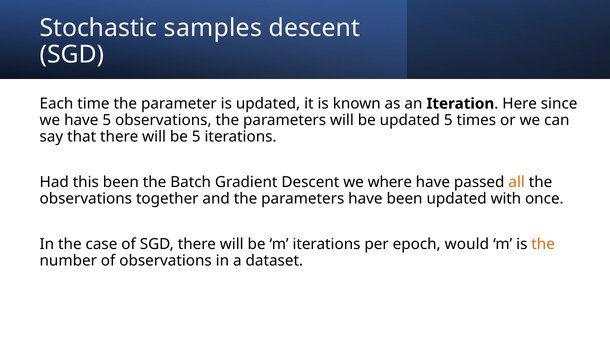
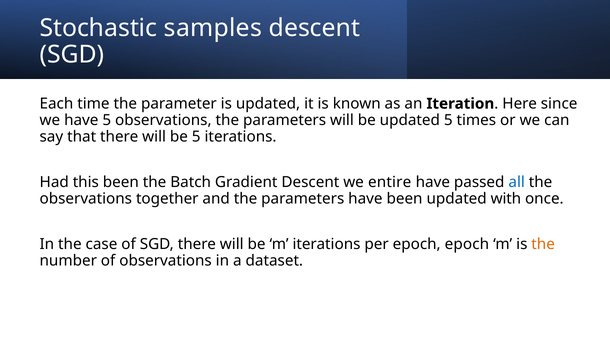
where: where -> entire
all colour: orange -> blue
epoch would: would -> epoch
